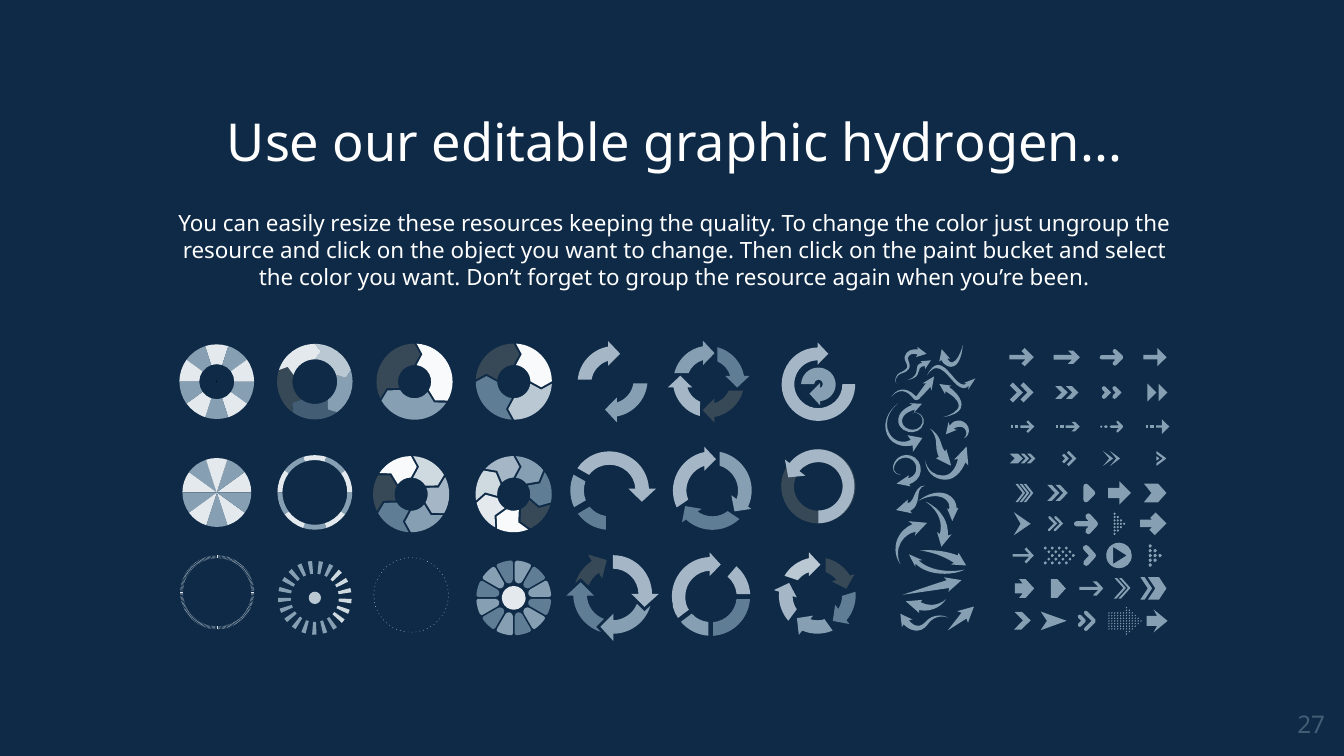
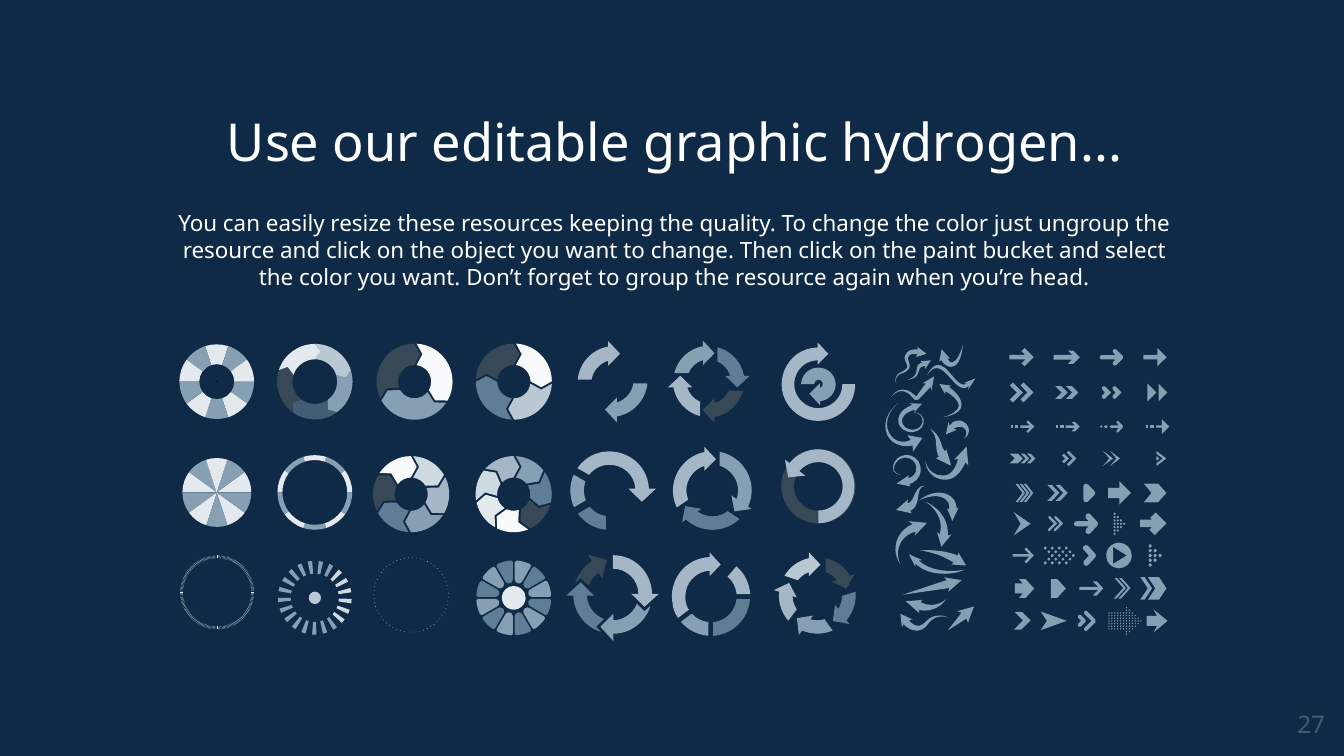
been: been -> head
